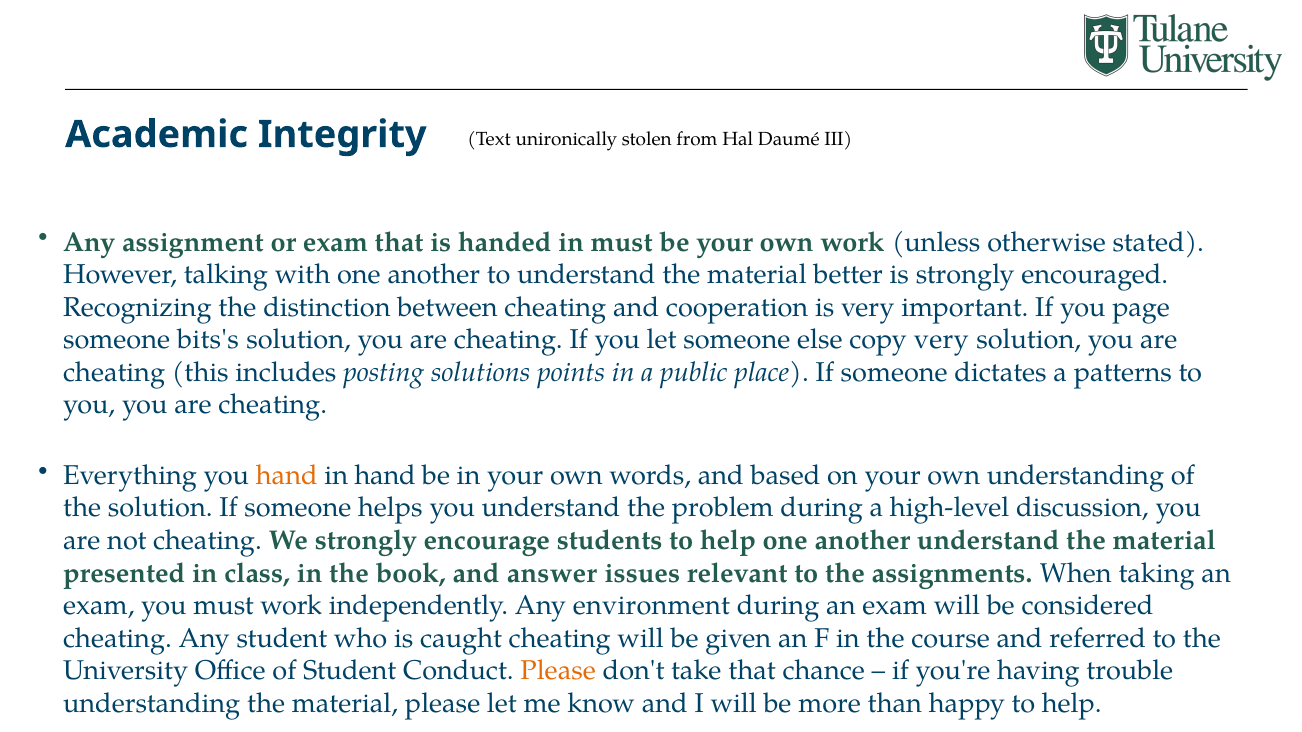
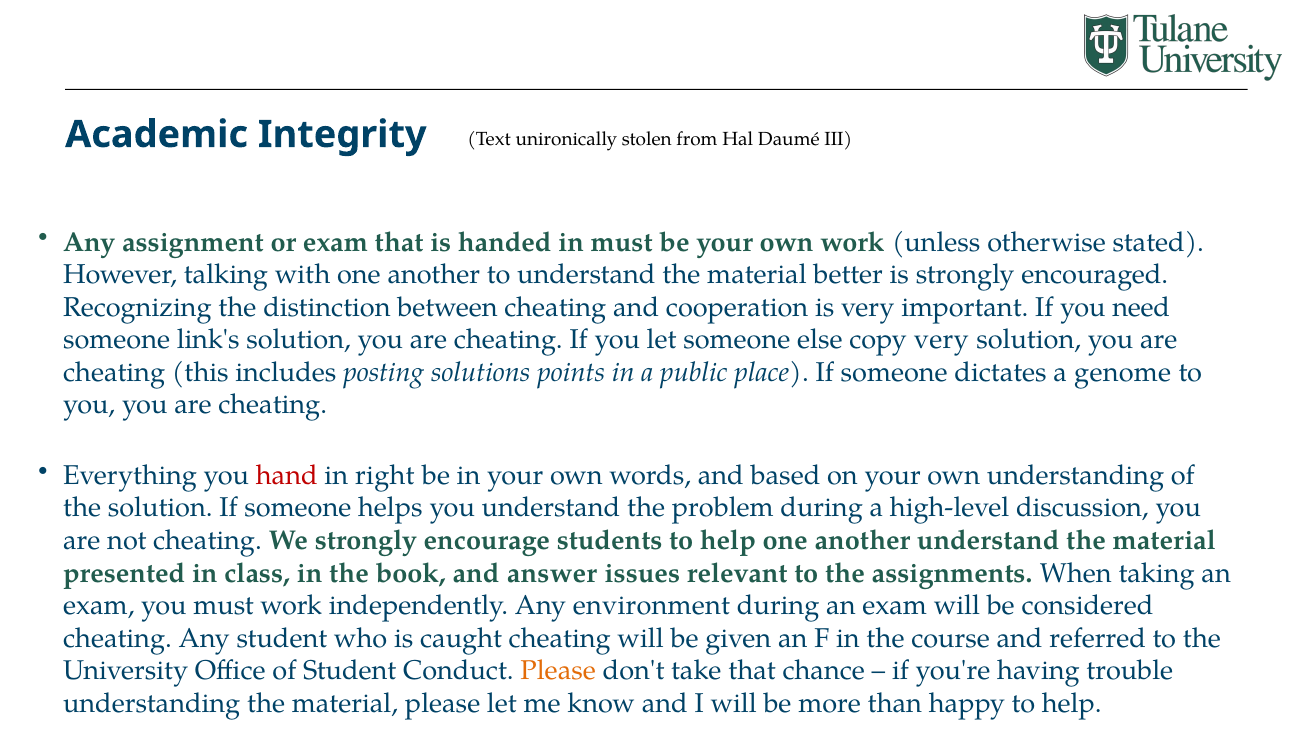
page: page -> need
bits's: bits's -> link's
patterns: patterns -> genome
hand at (287, 476) colour: orange -> red
in hand: hand -> right
